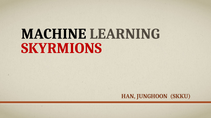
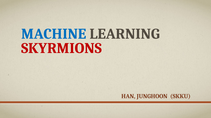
MACHINE colour: black -> blue
